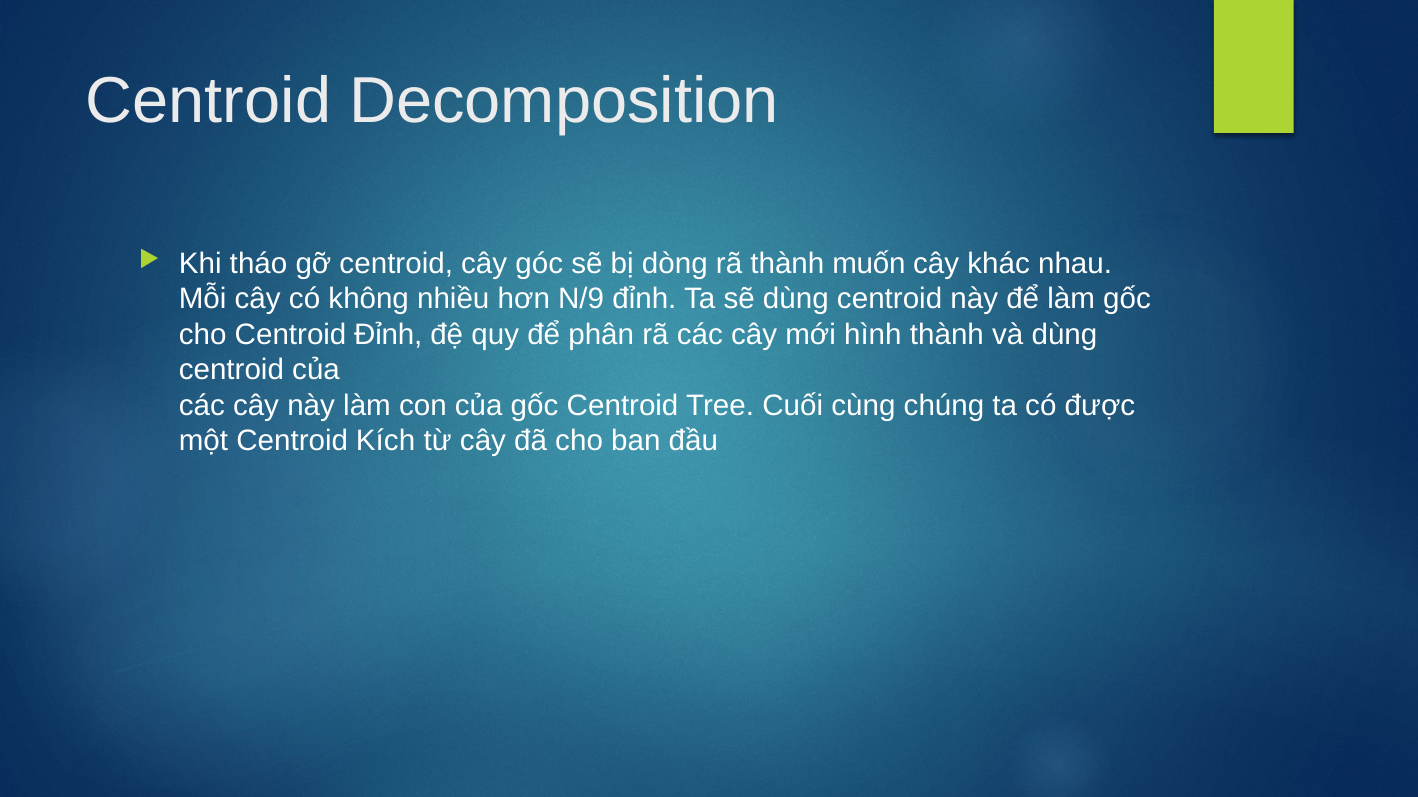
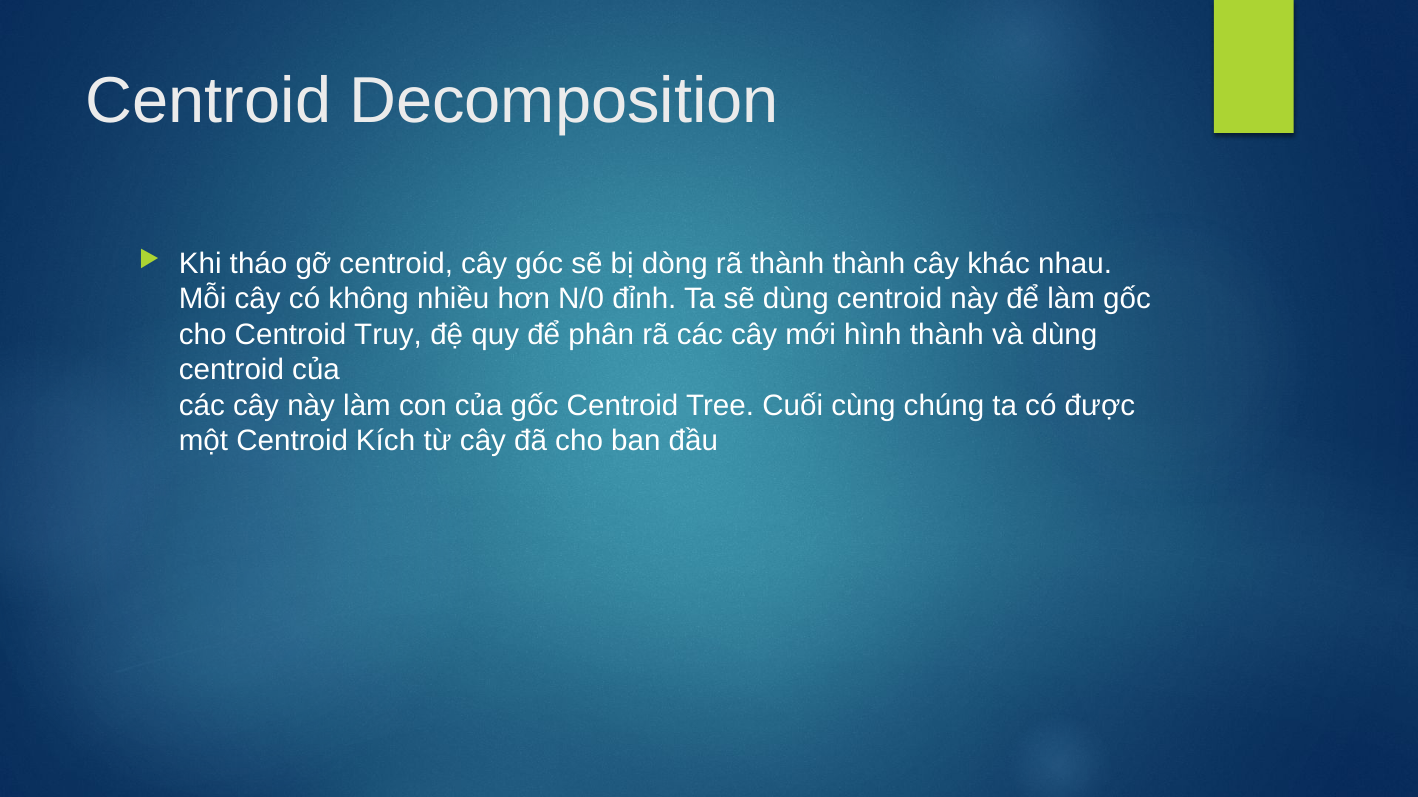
thành muốn: muốn -> thành
N/9: N/9 -> N/0
Centroid Đỉnh: Đỉnh -> Truy
